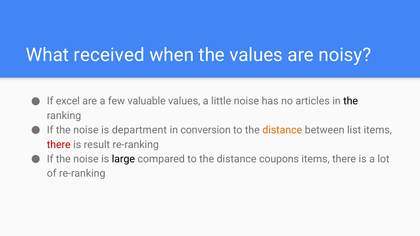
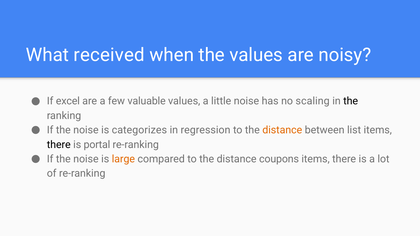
articles: articles -> scaling
department: department -> categorizes
conversion: conversion -> regression
there at (59, 145) colour: red -> black
result: result -> portal
large colour: black -> orange
